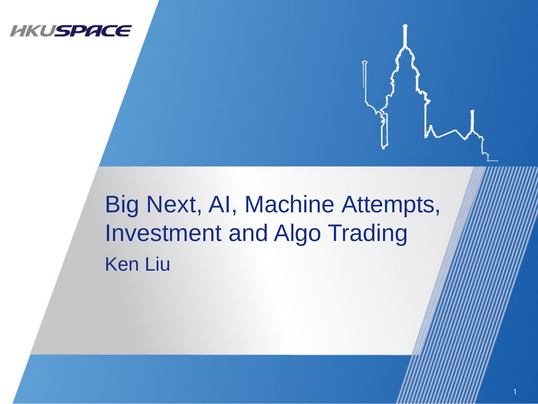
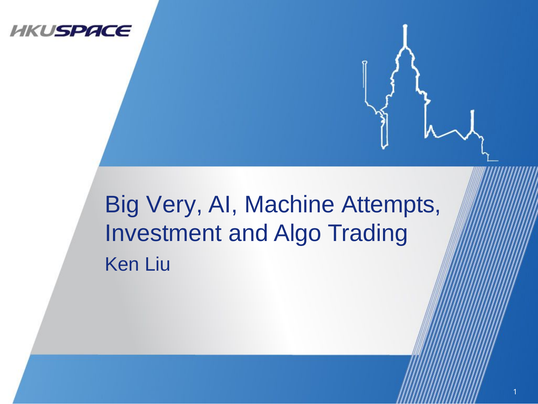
Next: Next -> Very
